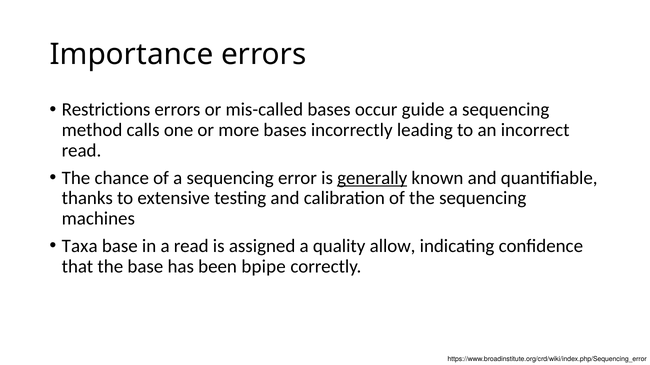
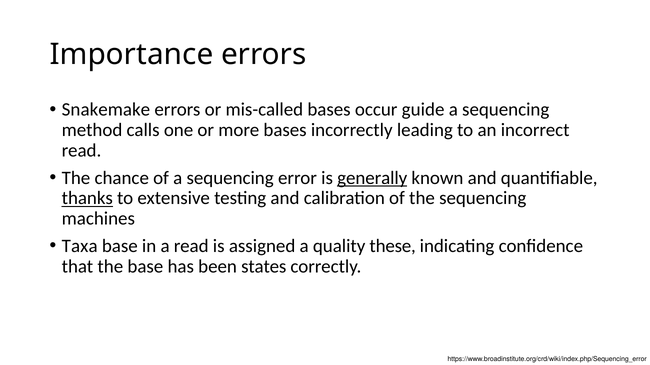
Restrictions: Restrictions -> Snakemake
thanks underline: none -> present
allow: allow -> these
bpipe: bpipe -> states
